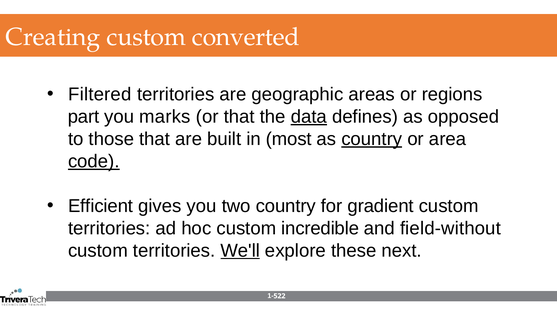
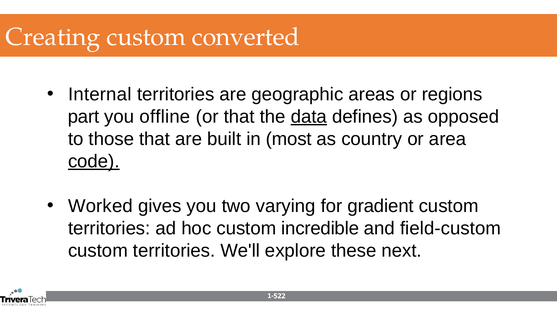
Filtered: Filtered -> Internal
marks: marks -> offline
country at (372, 139) underline: present -> none
Efficient: Efficient -> Worked
two country: country -> varying
field-without: field-without -> field-custom
We'll underline: present -> none
